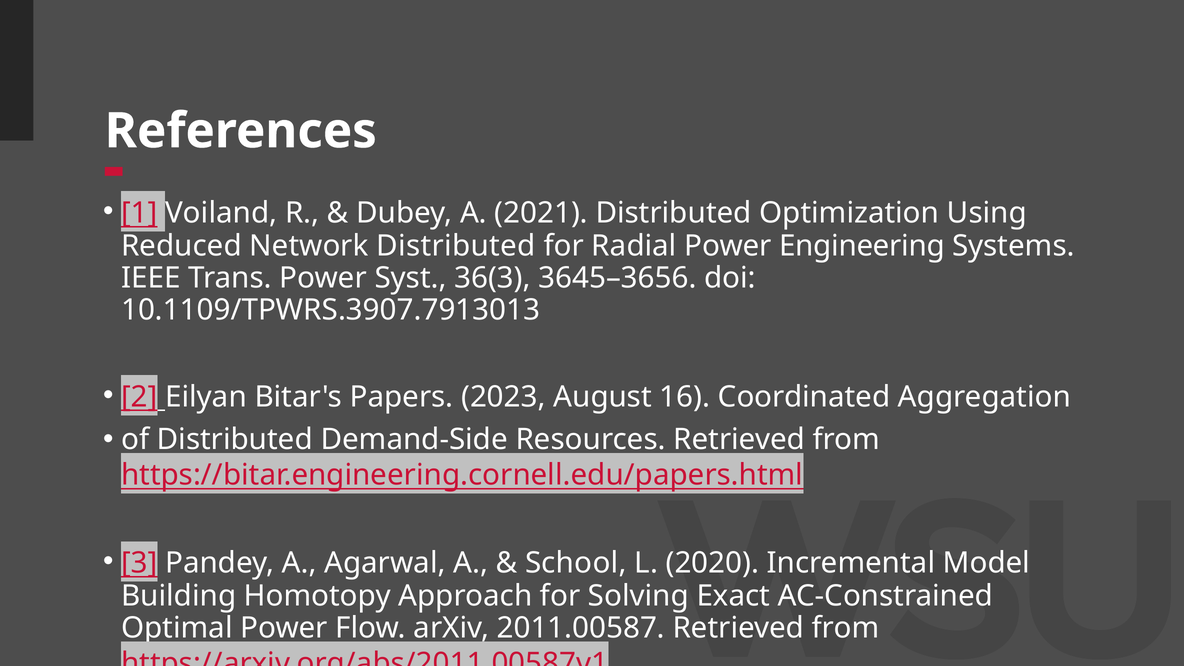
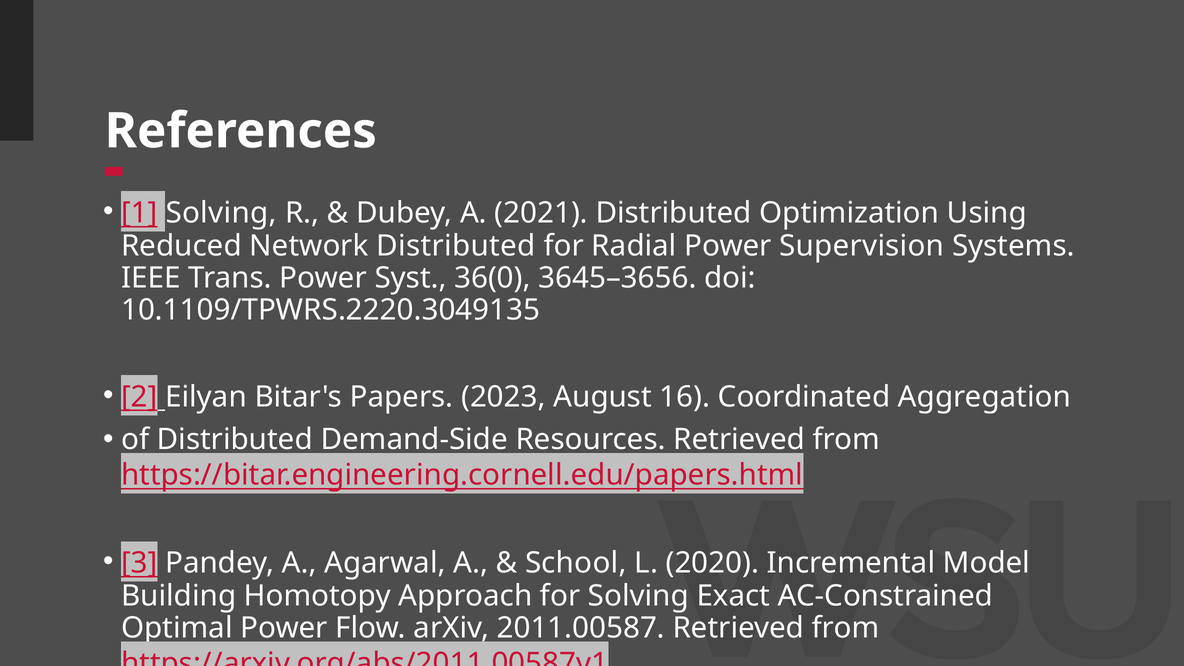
1 Voiland: Voiland -> Solving
Engineering: Engineering -> Supervision
36(3: 36(3 -> 36(0
10.1109/TPWRS.3907.7913013: 10.1109/TPWRS.3907.7913013 -> 10.1109/TPWRS.2220.3049135
